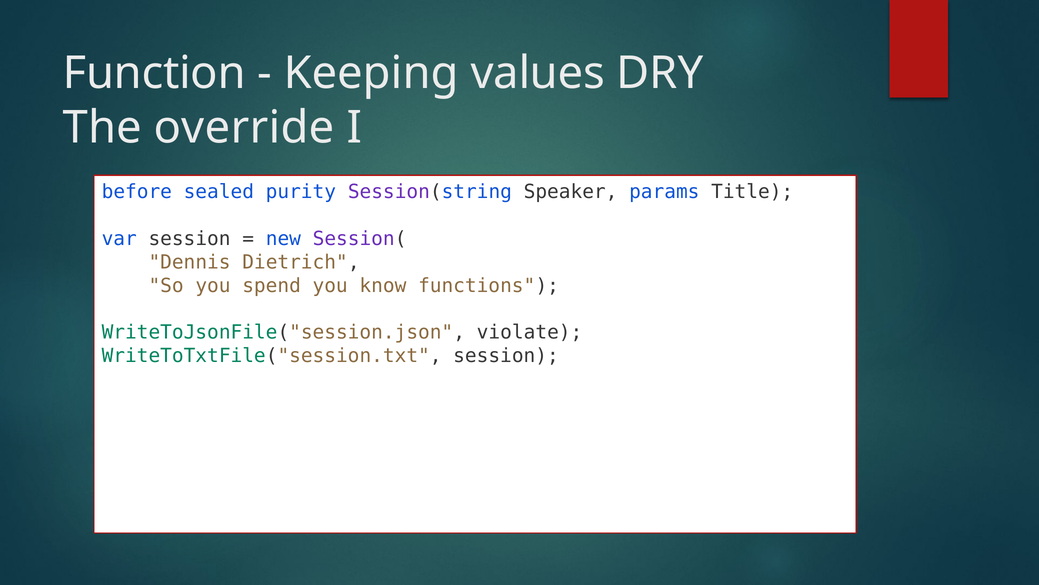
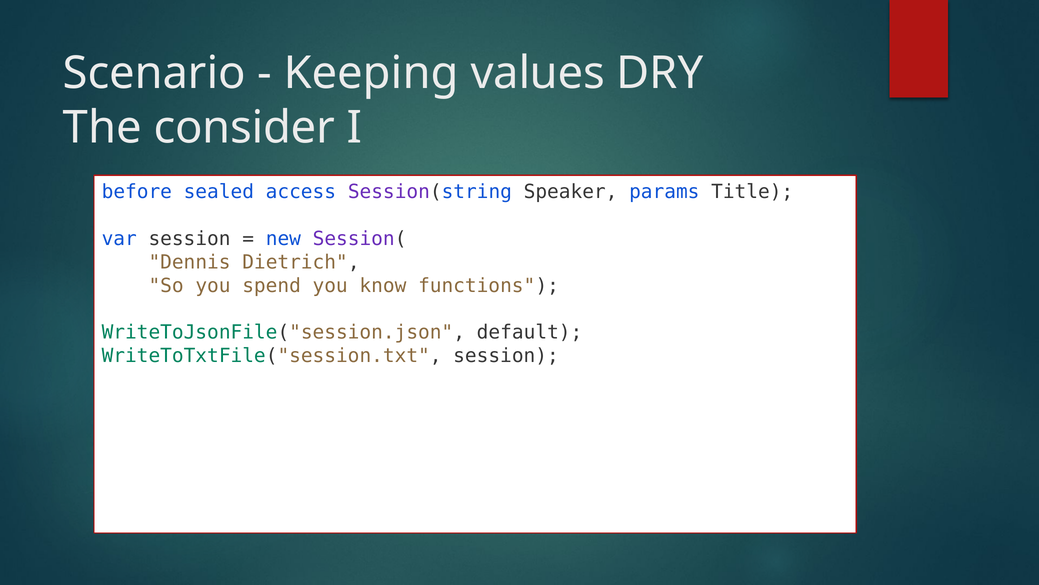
Function: Function -> Scenario
override: override -> consider
purity: purity -> access
violate: violate -> default
